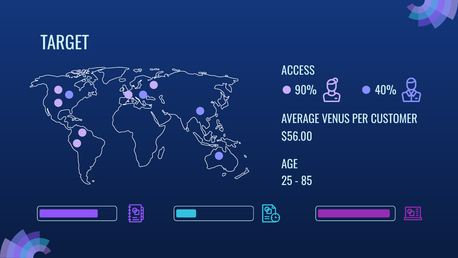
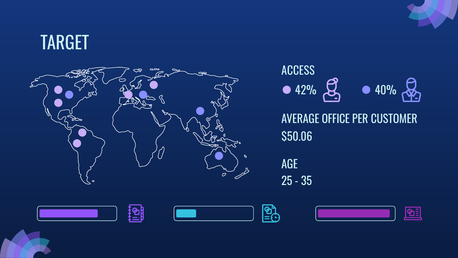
90%: 90% -> 42%
VENUS: VENUS -> OFFICE
$56.00: $56.00 -> $50.06
85: 85 -> 35
